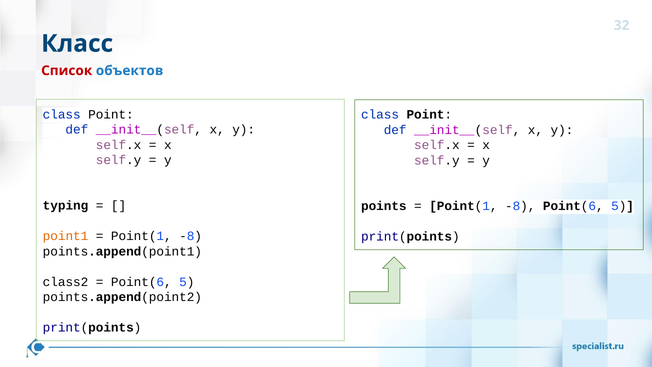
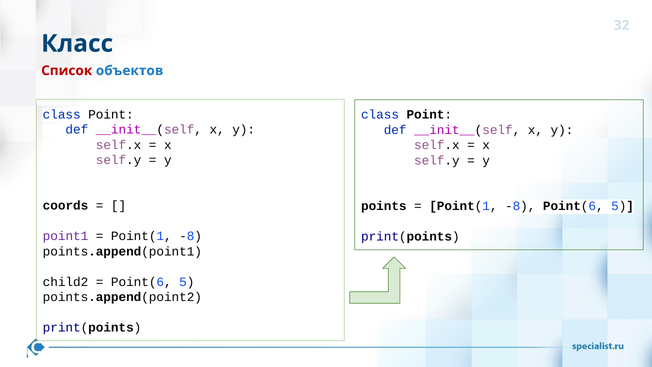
typing: typing -> coords
point1 colour: orange -> purple
class2: class2 -> child2
